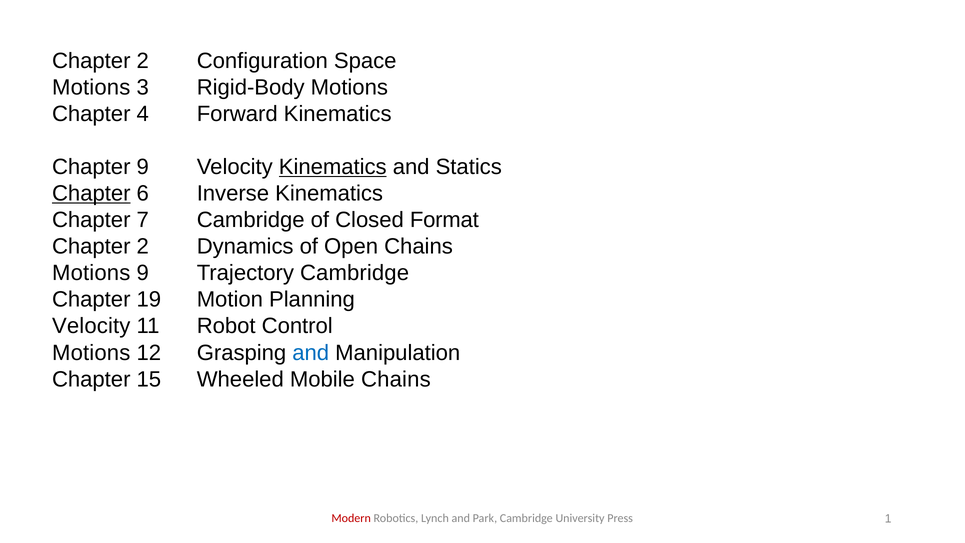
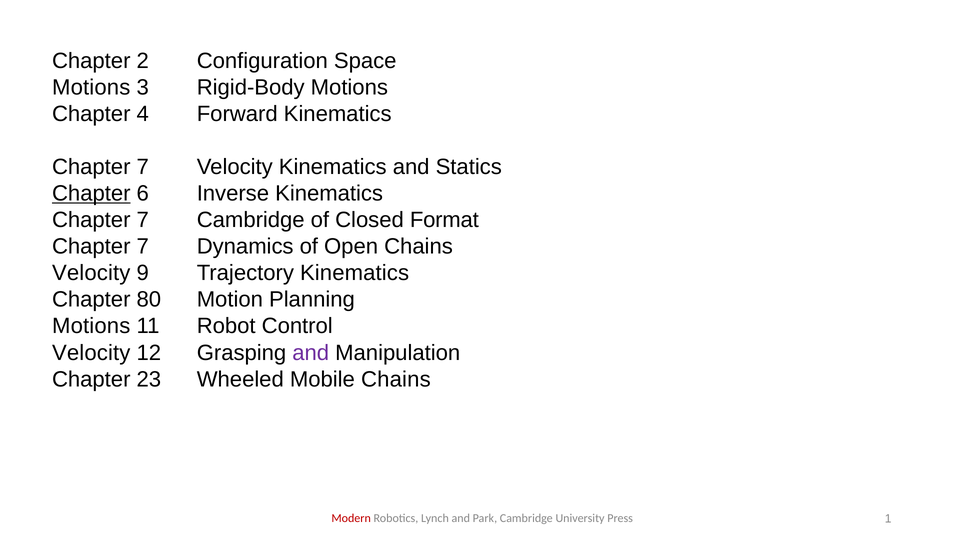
9 at (143, 167): 9 -> 7
Kinematics at (333, 167) underline: present -> none
2 at (143, 246): 2 -> 7
Motions at (91, 273): Motions -> Velocity
Trajectory Cambridge: Cambridge -> Kinematics
19: 19 -> 80
Velocity at (91, 326): Velocity -> Motions
Motions at (91, 353): Motions -> Velocity
and at (311, 353) colour: blue -> purple
15: 15 -> 23
